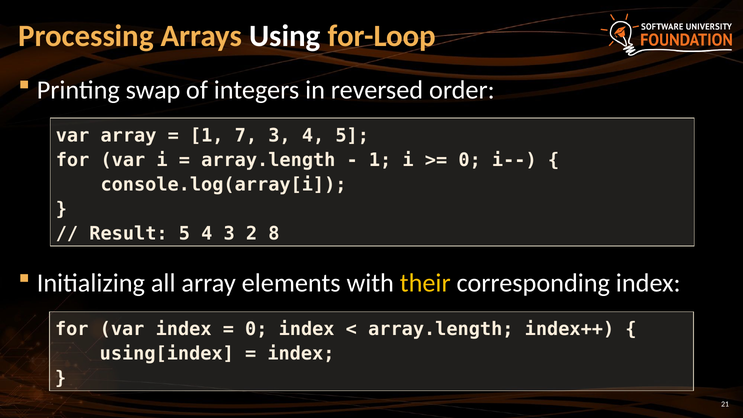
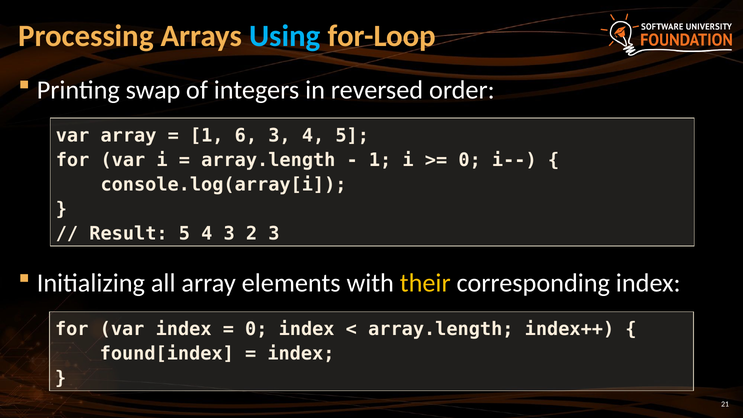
Using colour: white -> light blue
7: 7 -> 6
2 8: 8 -> 3
using[index: using[index -> found[index
